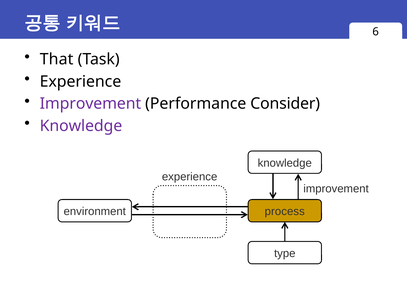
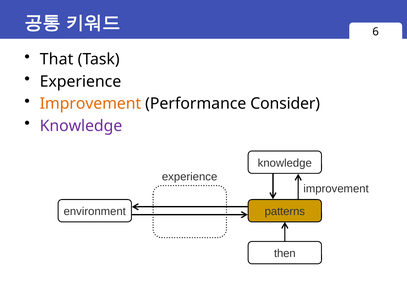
Improvement at (90, 104) colour: purple -> orange
process: process -> patterns
type: type -> then
